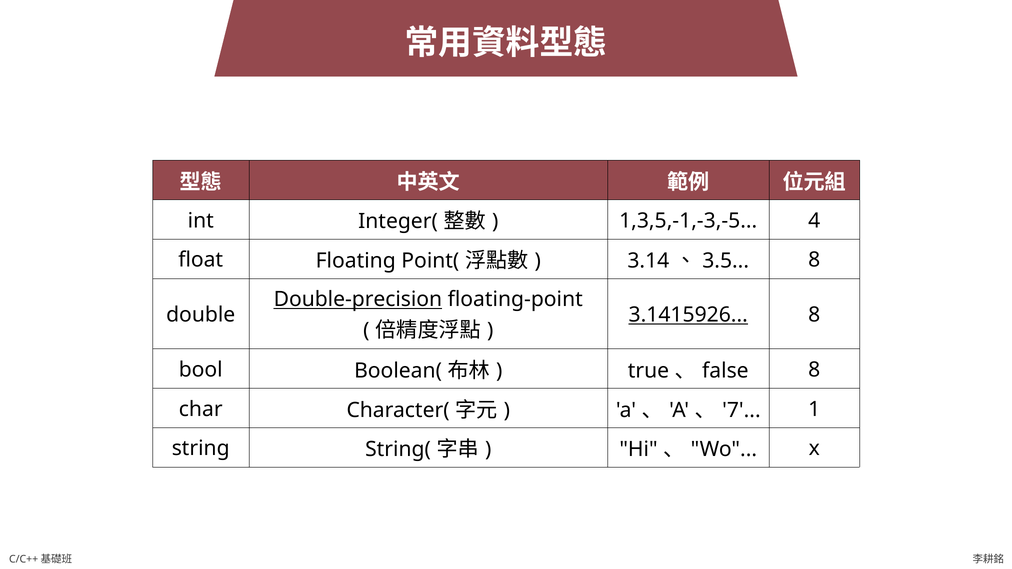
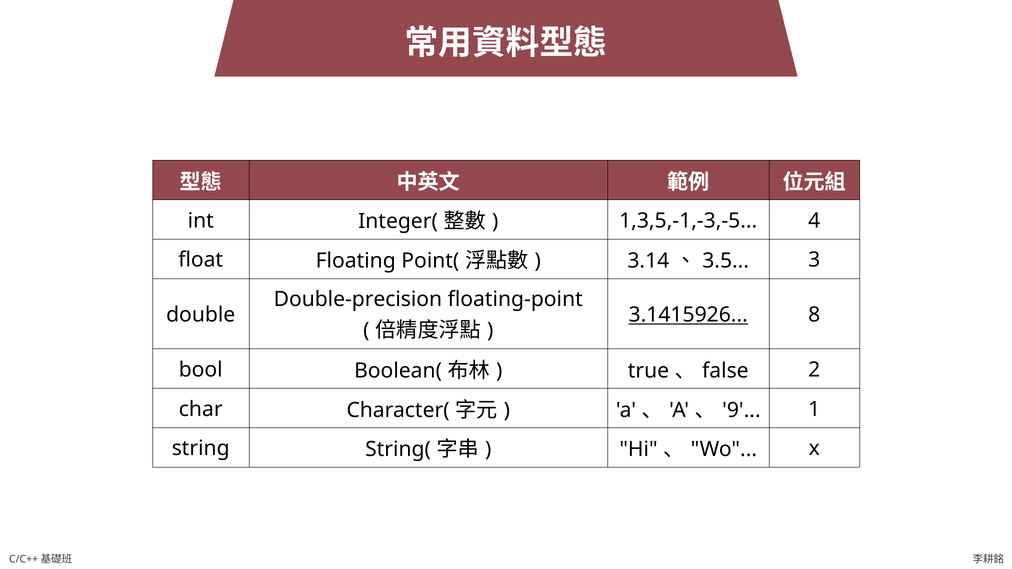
8 at (814, 260): 8 -> 3
Double-precision underline: present -> none
8 at (814, 370): 8 -> 2
7: 7 -> 9
